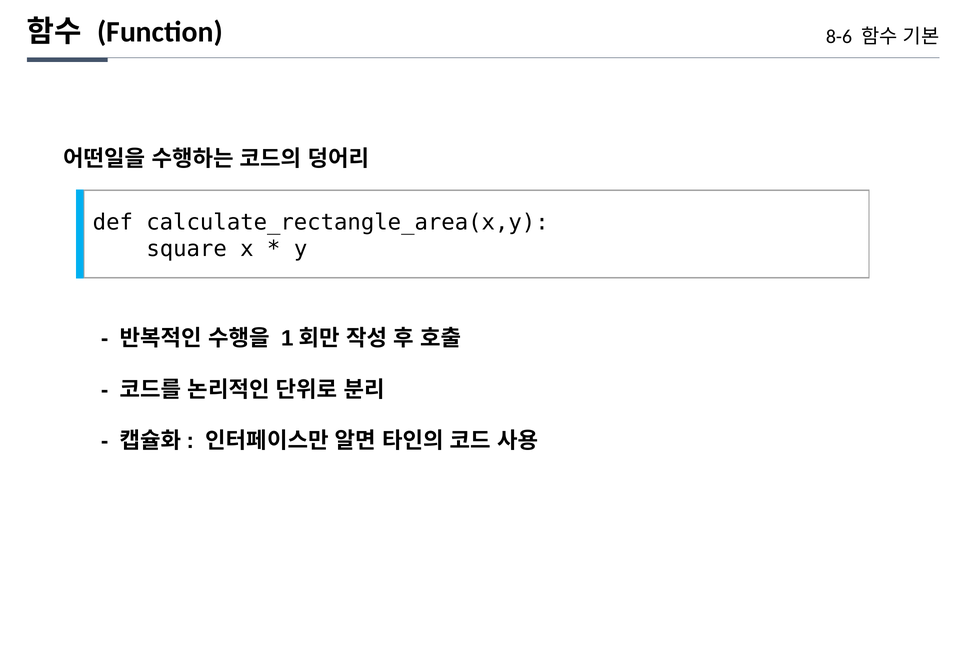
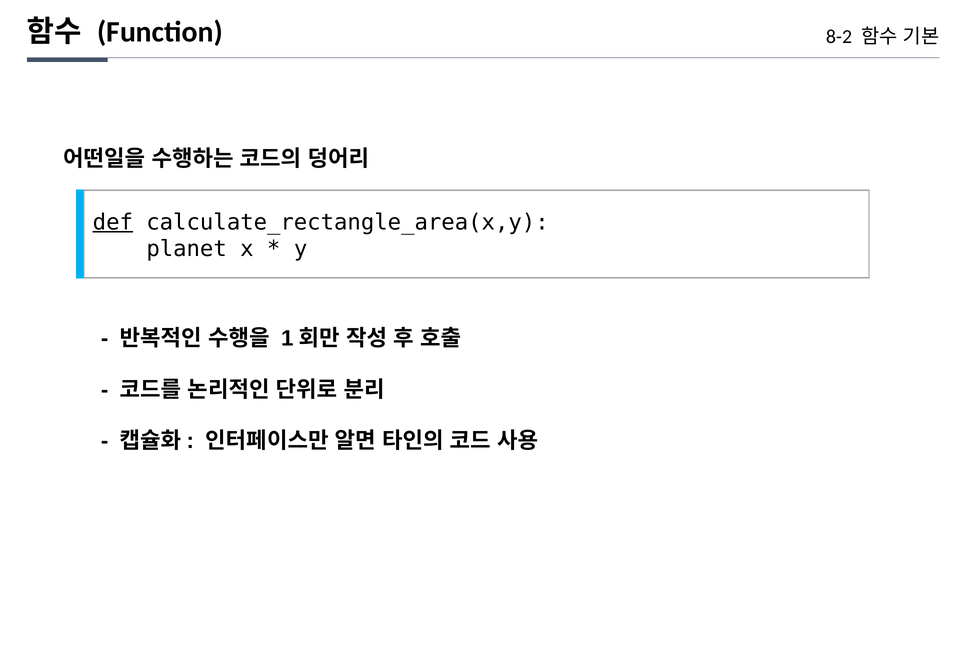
8-6: 8-6 -> 8-2
def underline: none -> present
square: square -> planet
